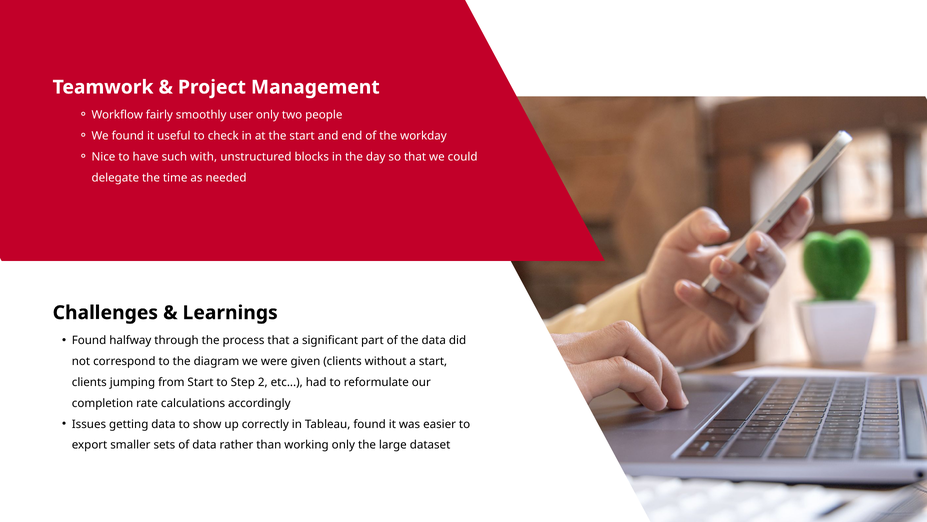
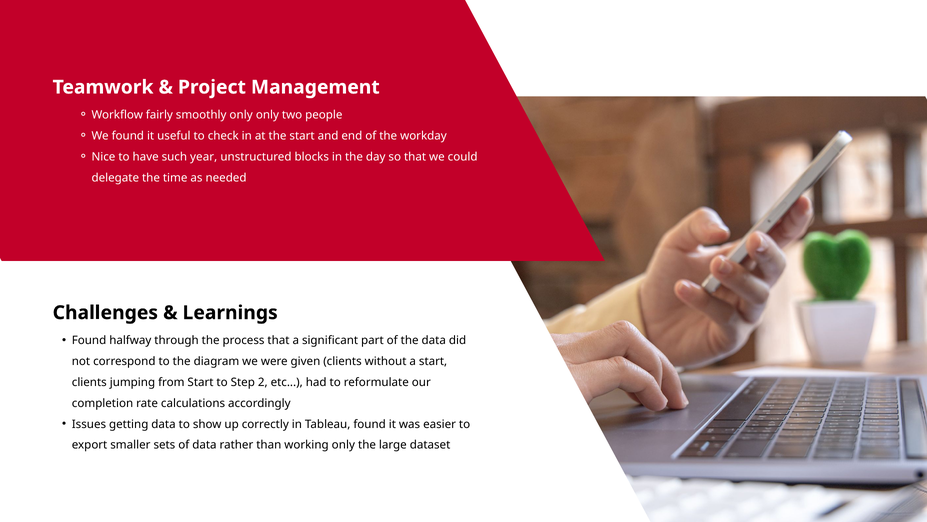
smoothly user: user -> only
with: with -> year
